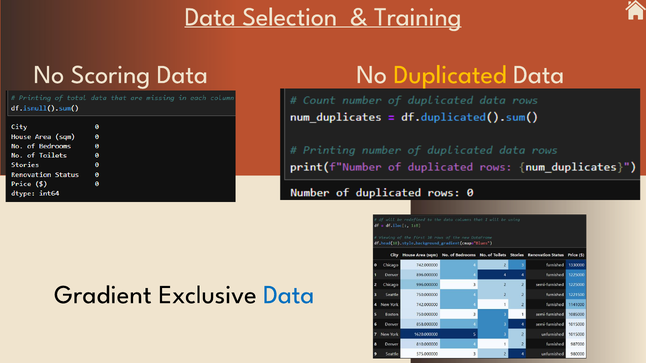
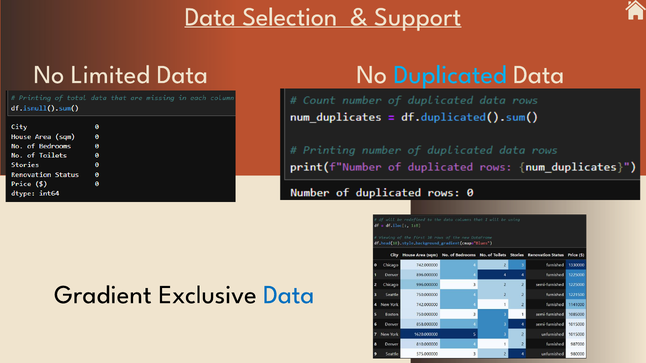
Training: Training -> Support
Scoring: Scoring -> Limited
Duplicated colour: yellow -> light blue
